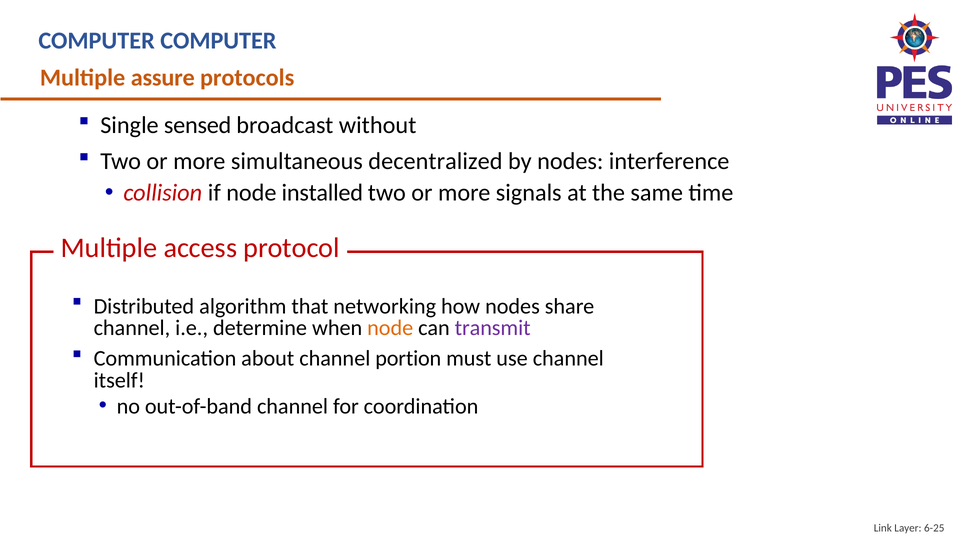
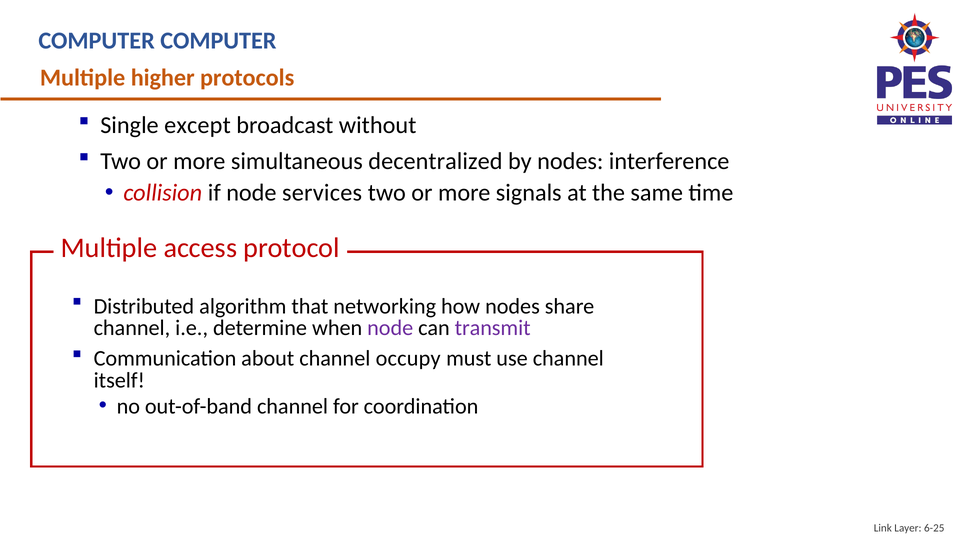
assure: assure -> higher
sensed: sensed -> except
installed: installed -> services
node at (390, 328) colour: orange -> purple
portion: portion -> occupy
